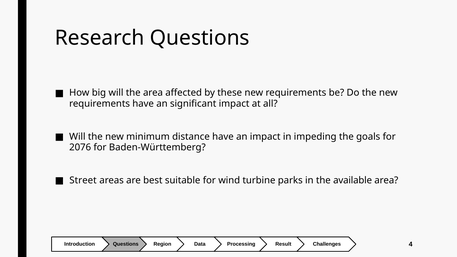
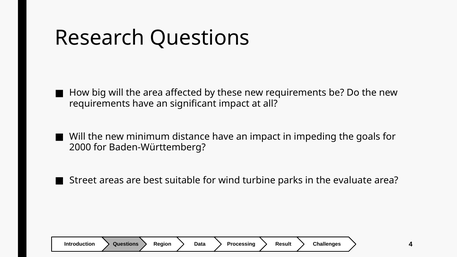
2076: 2076 -> 2000
available: available -> evaluate
